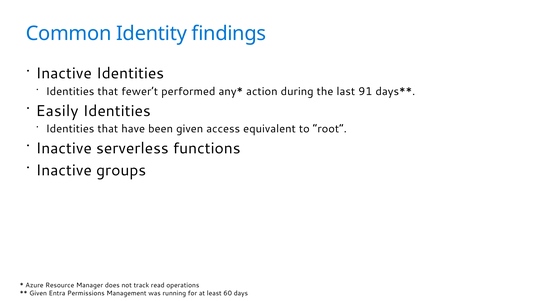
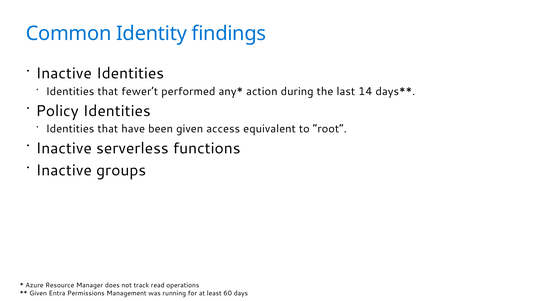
91: 91 -> 14
Easily: Easily -> Policy
